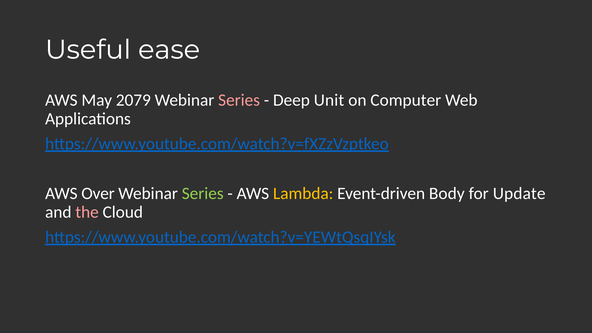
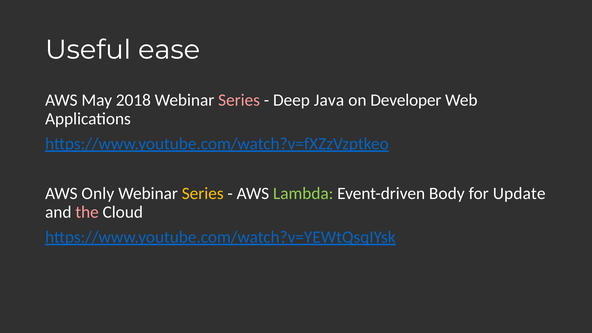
2079: 2079 -> 2018
Unit: Unit -> Java
Computer: Computer -> Developer
Over: Over -> Only
Series at (203, 193) colour: light green -> yellow
Lambda colour: yellow -> light green
